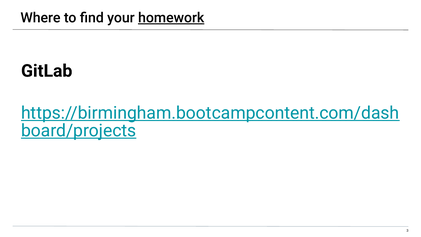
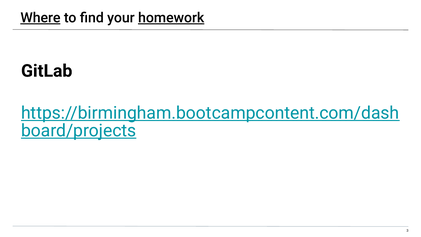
Where underline: none -> present
